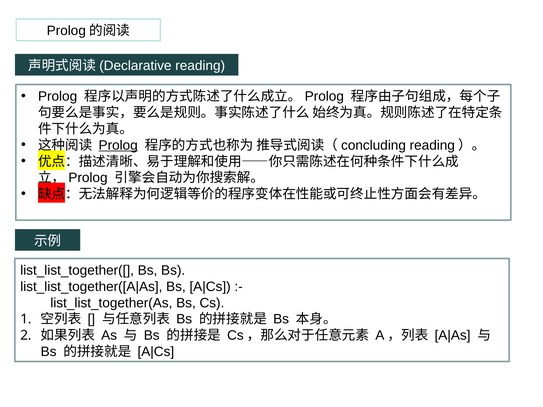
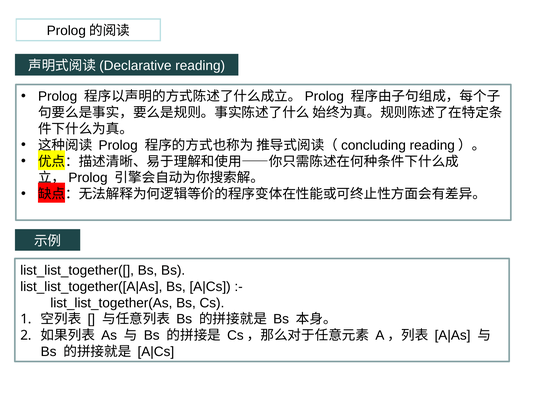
Prolog at (118, 145) underline: present -> none
